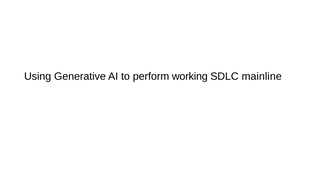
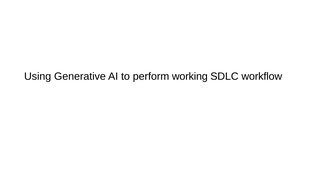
mainline: mainline -> workflow
